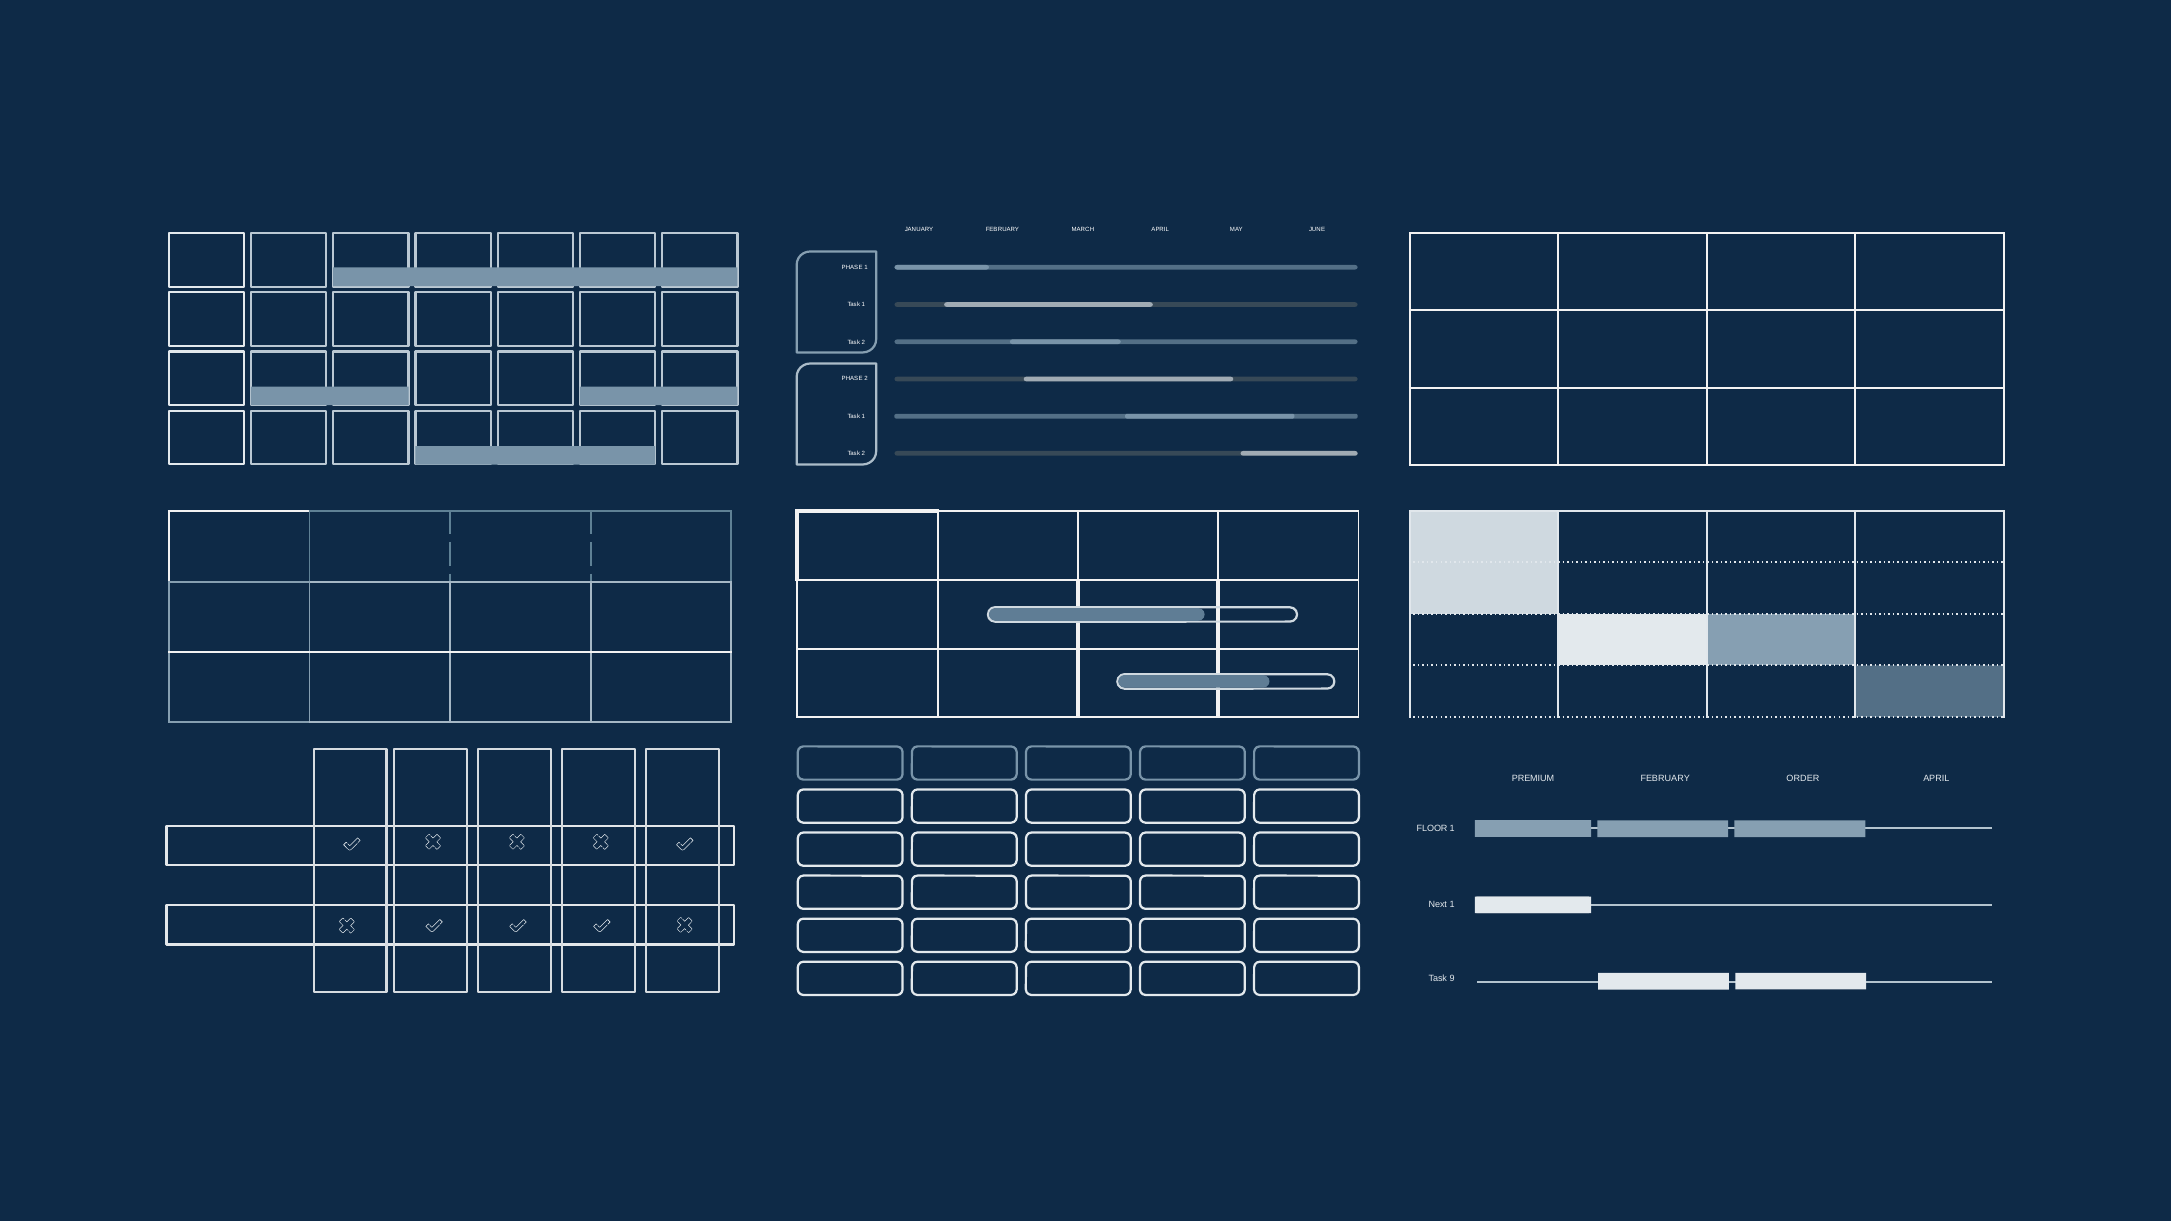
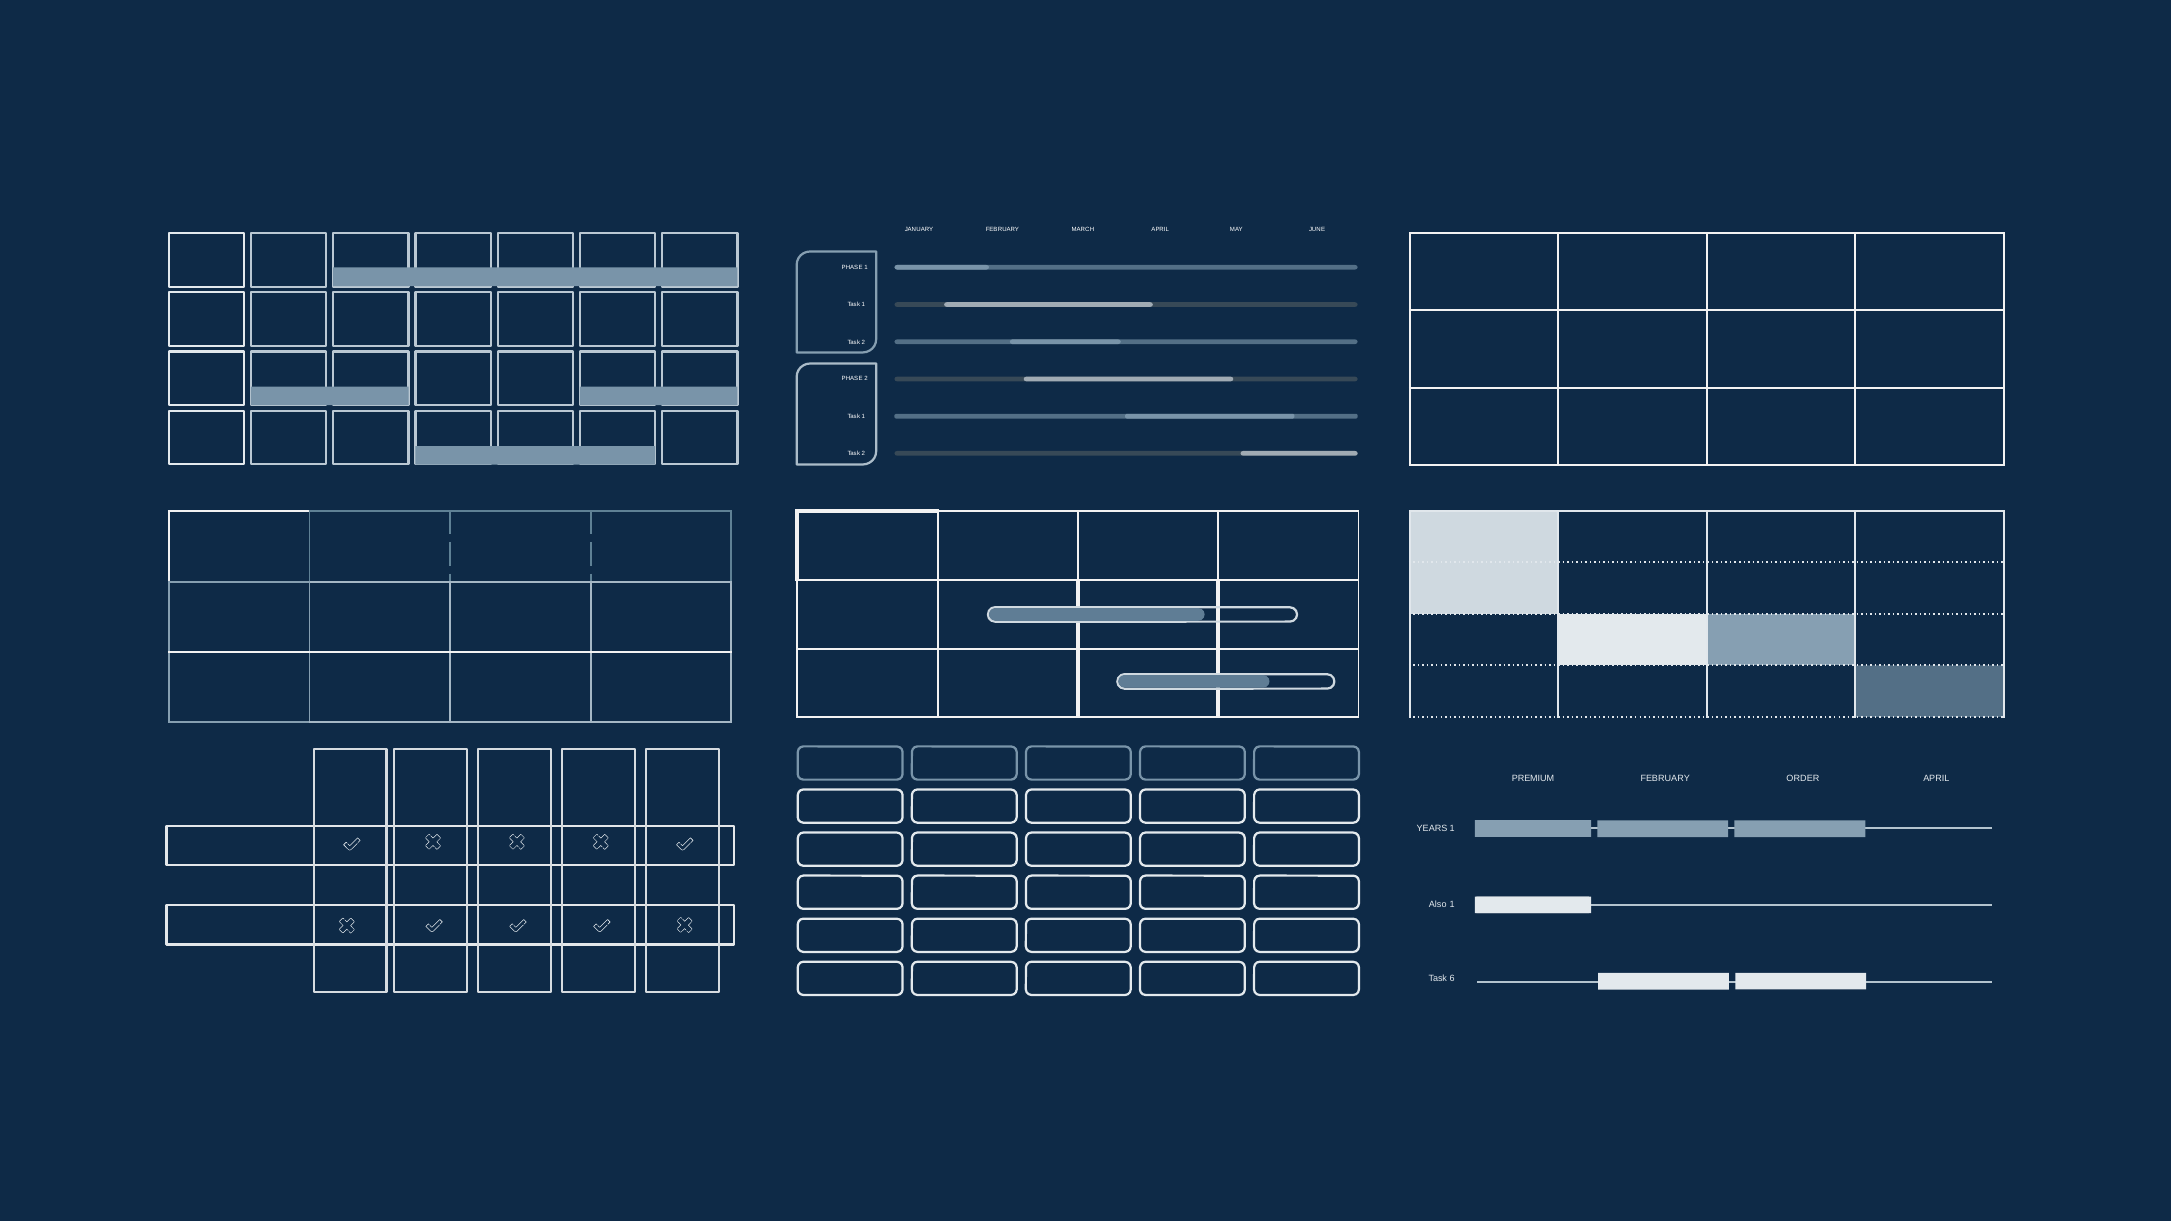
FLOOR: FLOOR -> YEARS
Next: Next -> Also
9: 9 -> 6
